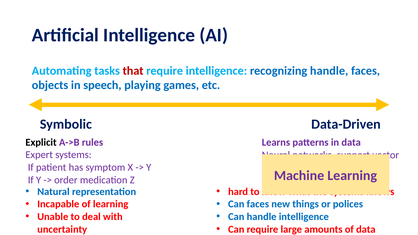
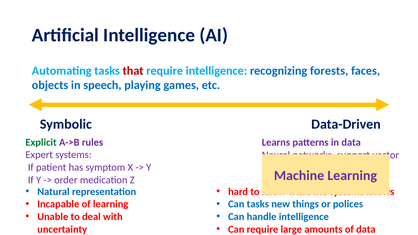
recognizing handle: handle -> forests
Explicit colour: black -> green
Can faces: faces -> tasks
